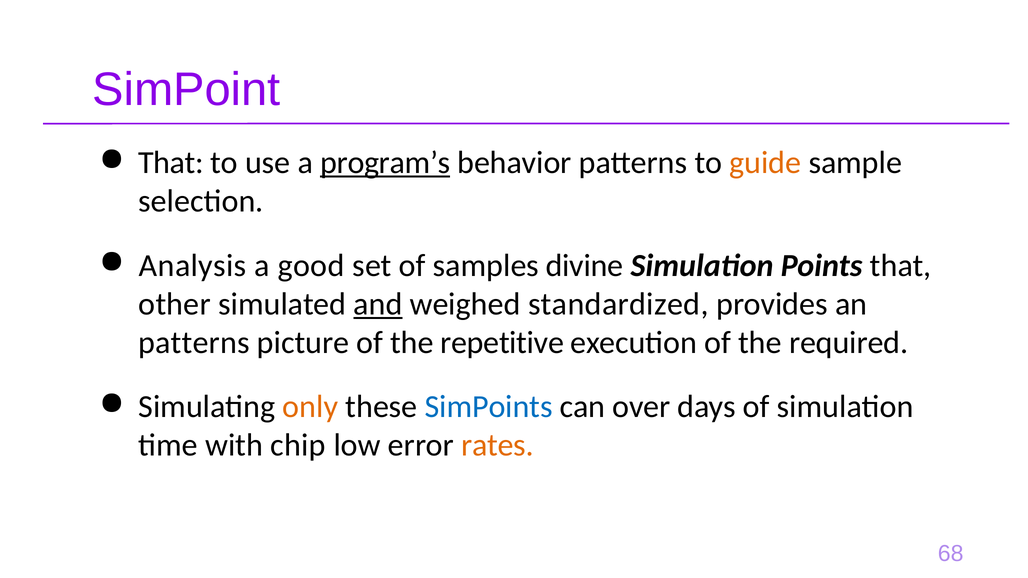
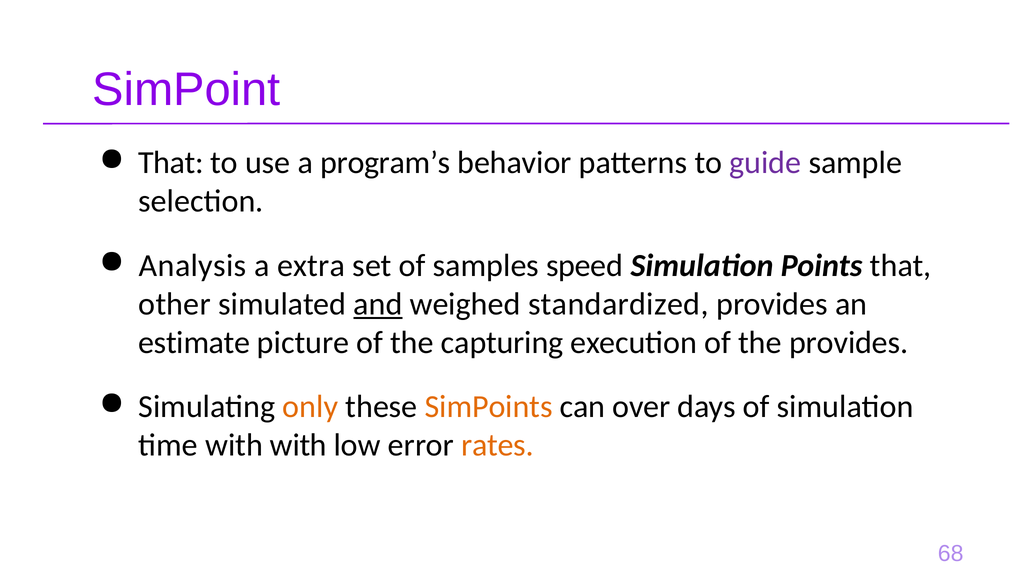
program’s underline: present -> none
guide colour: orange -> purple
good: good -> extra
divine: divine -> speed
patterns at (194, 343): patterns -> estimate
repetitive: repetitive -> capturing
the required: required -> provides
SimPoints colour: blue -> orange
with chip: chip -> with
